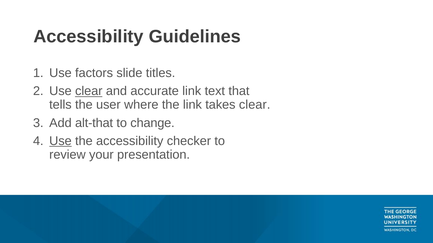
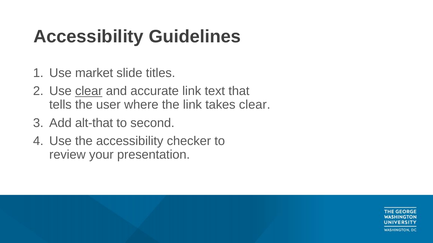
factors: factors -> market
change: change -> second
Use at (60, 141) underline: present -> none
